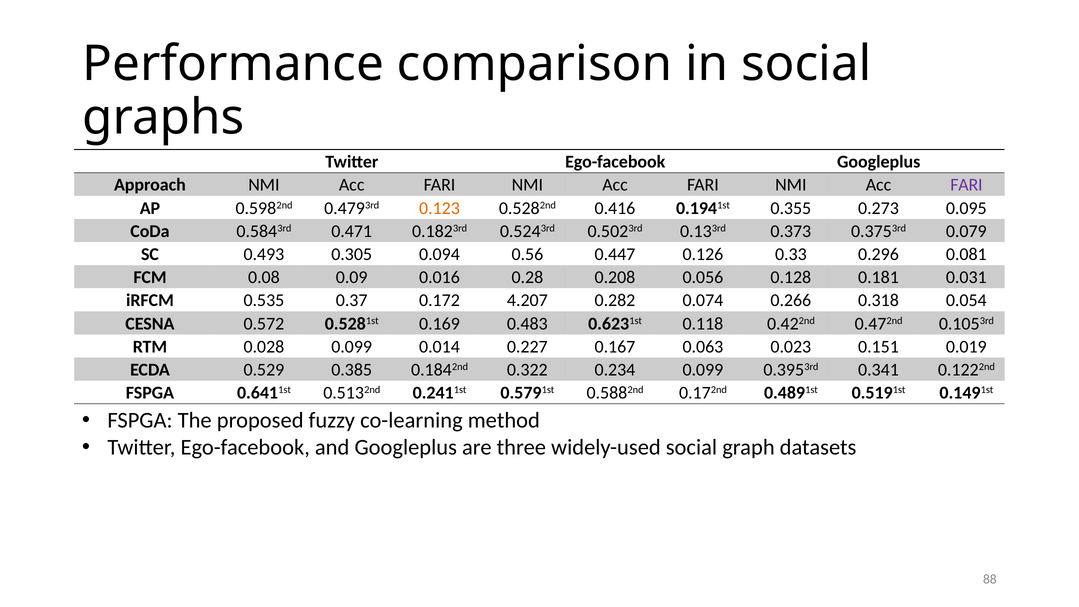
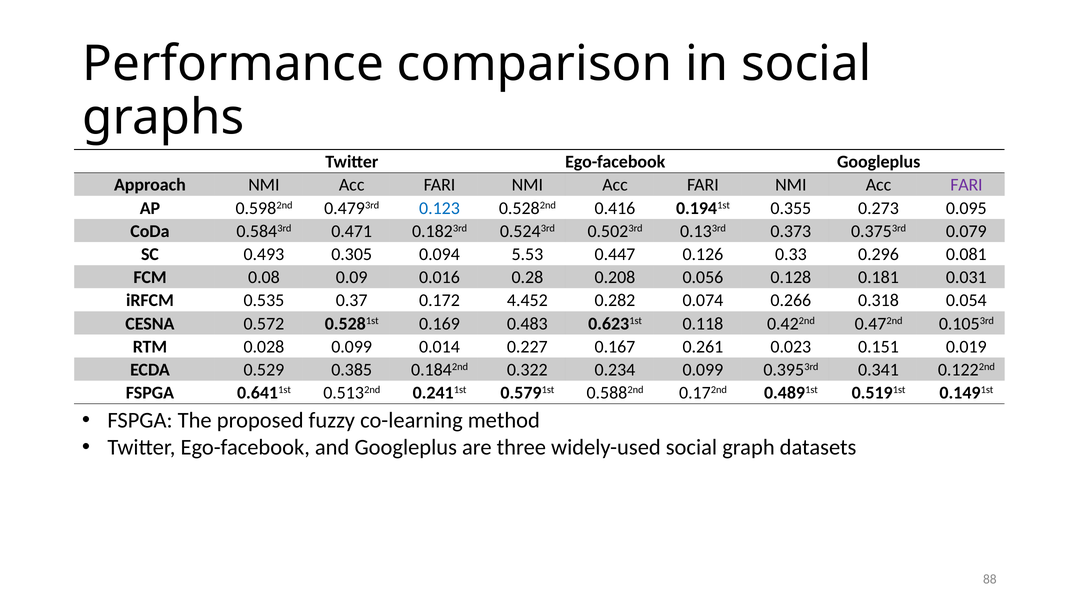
0.123 colour: orange -> blue
0.56: 0.56 -> 5.53
4.207: 4.207 -> 4.452
0.063: 0.063 -> 0.261
